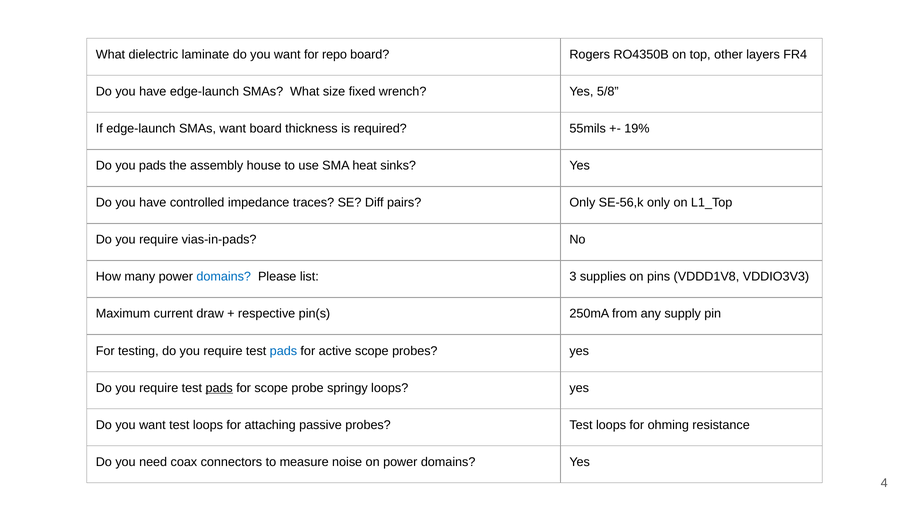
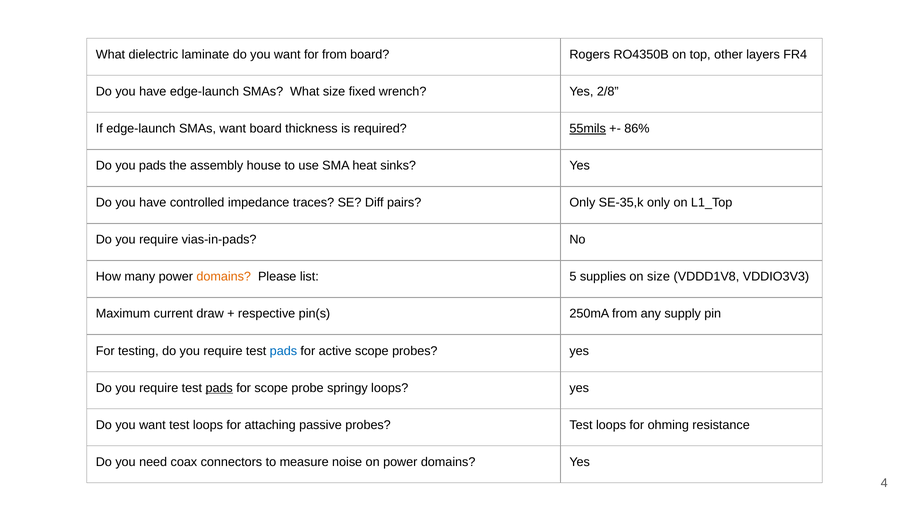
for repo: repo -> from
5/8: 5/8 -> 2/8
55mils underline: none -> present
19%: 19% -> 86%
SE-56,k: SE-56,k -> SE-35,k
domains at (224, 277) colour: blue -> orange
3: 3 -> 5
on pins: pins -> size
